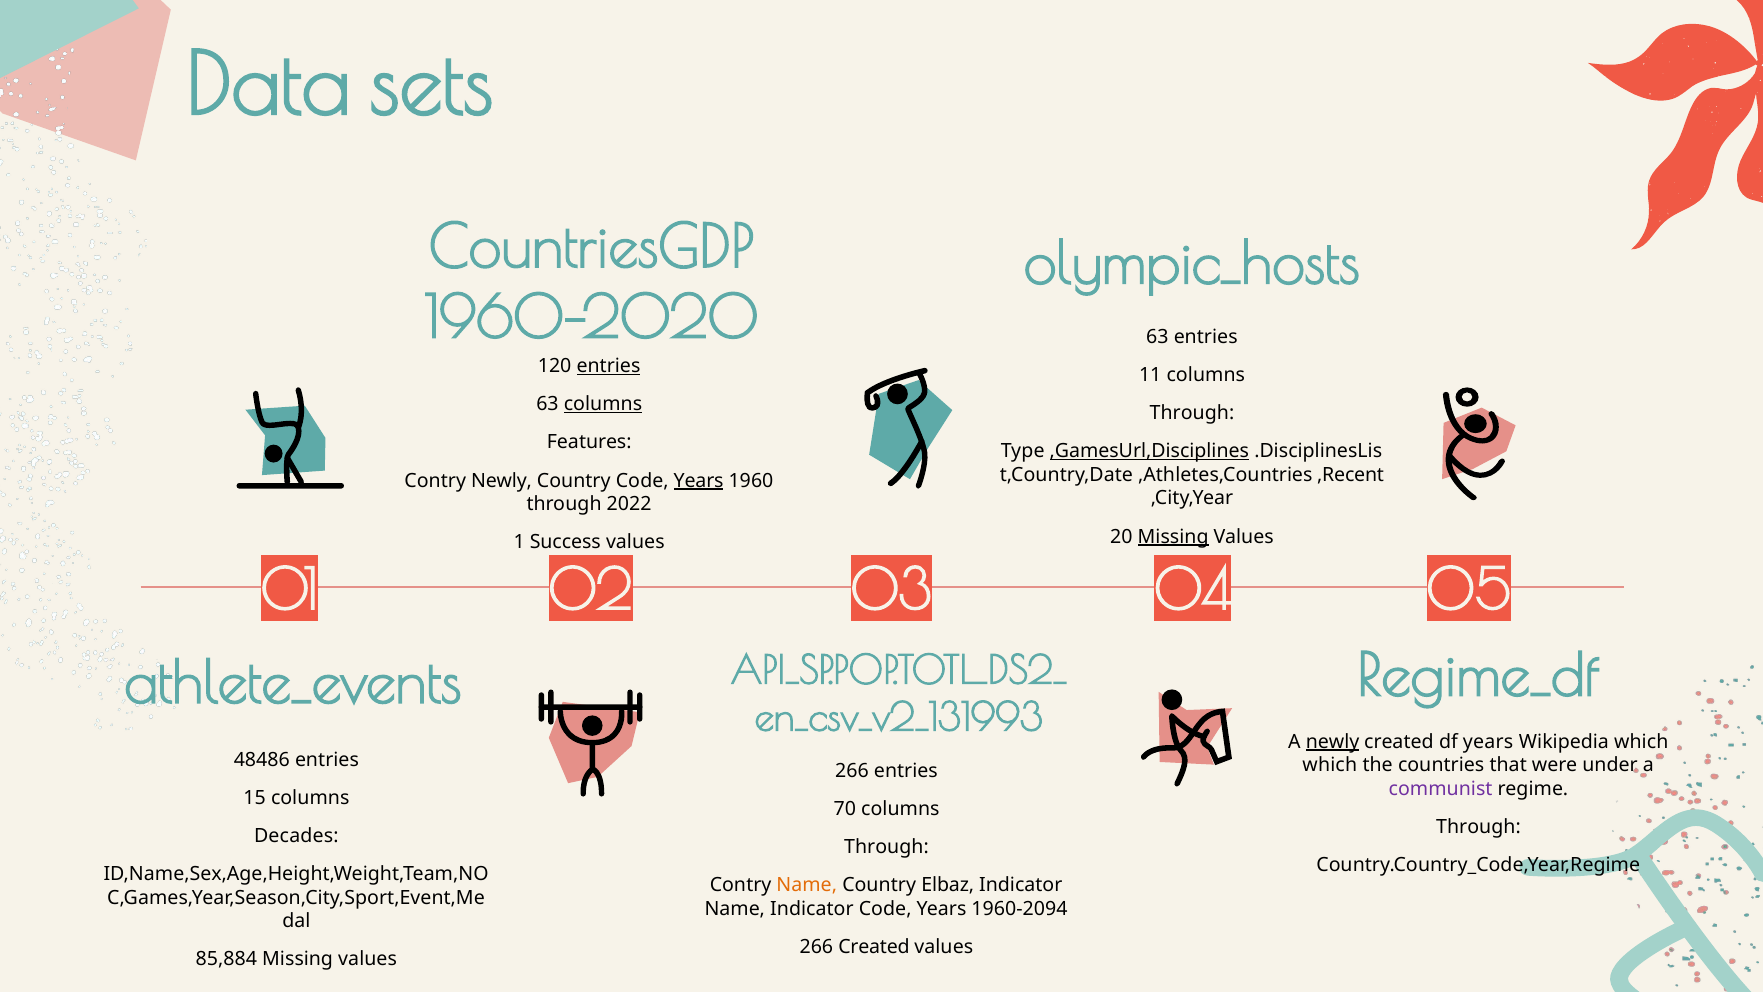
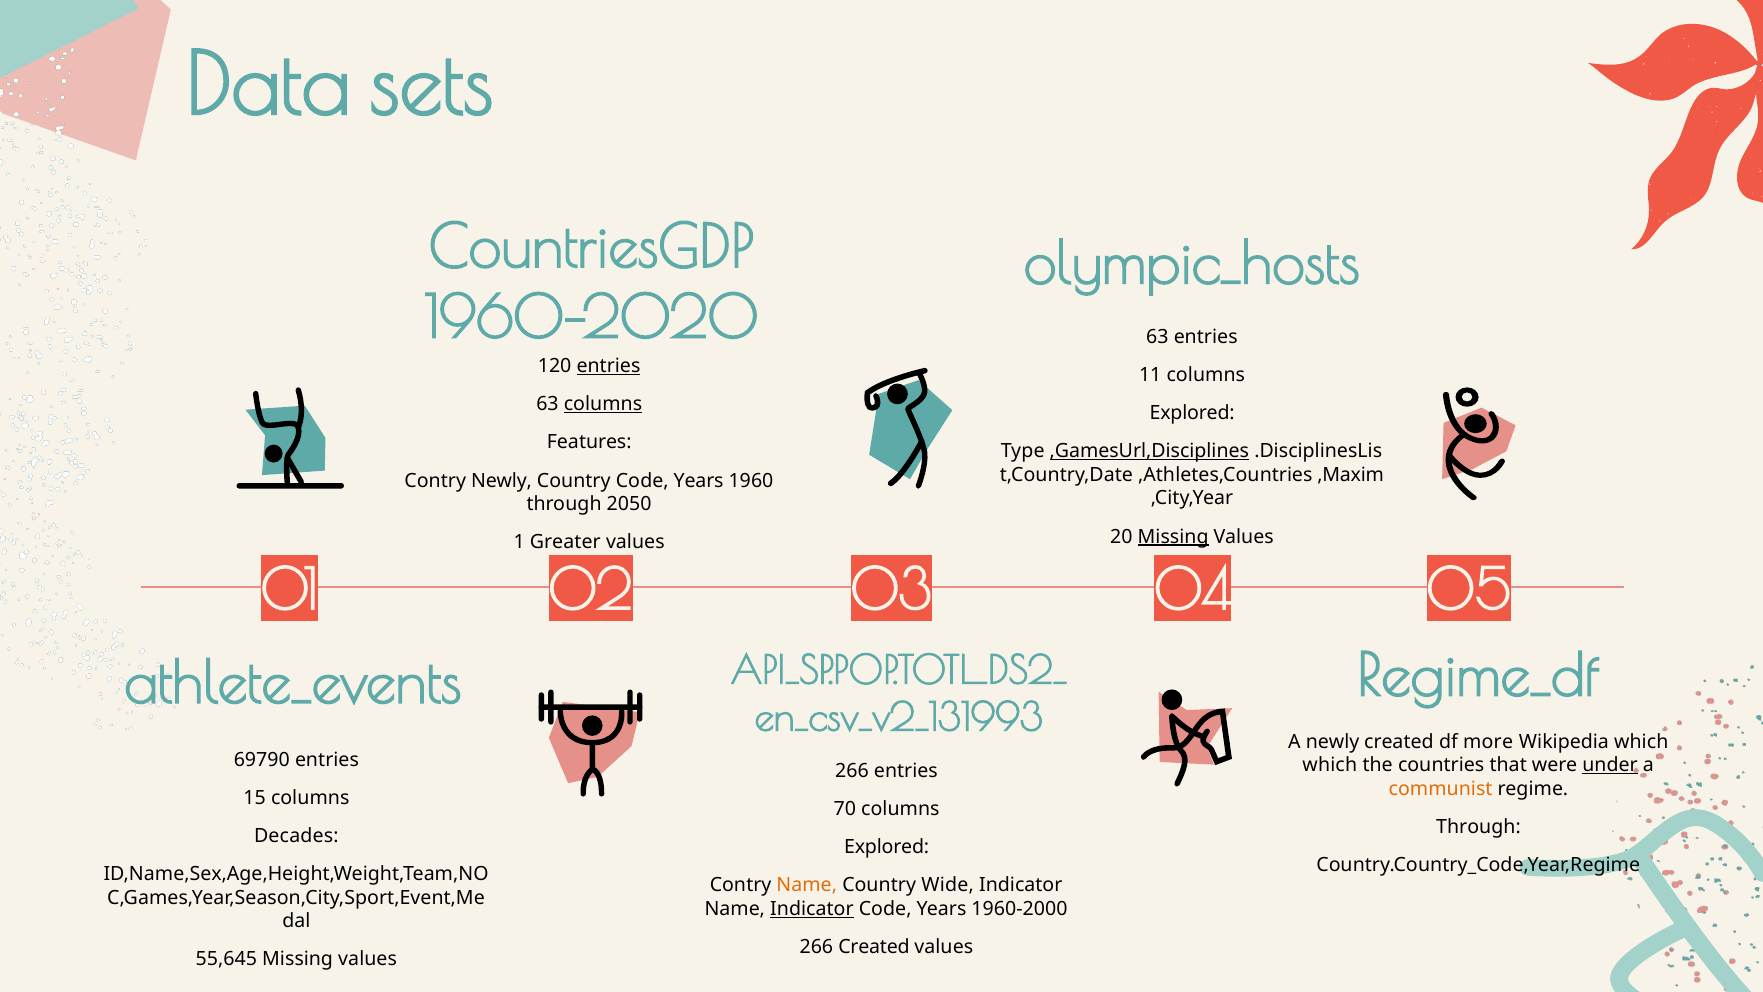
Through at (1192, 413): Through -> Explored
,Recent: ,Recent -> ,Maxim
Years at (699, 481) underline: present -> none
2022: 2022 -> 2050
Success: Success -> Greater
newly at (1333, 741) underline: present -> none
df years: years -> more
48486: 48486 -> 69790
under underline: none -> present
communist colour: purple -> orange
Through at (887, 847): Through -> Explored
Elbaz: Elbaz -> Wide
Indicator at (812, 909) underline: none -> present
1960-2094: 1960-2094 -> 1960-2000
85,884: 85,884 -> 55,645
